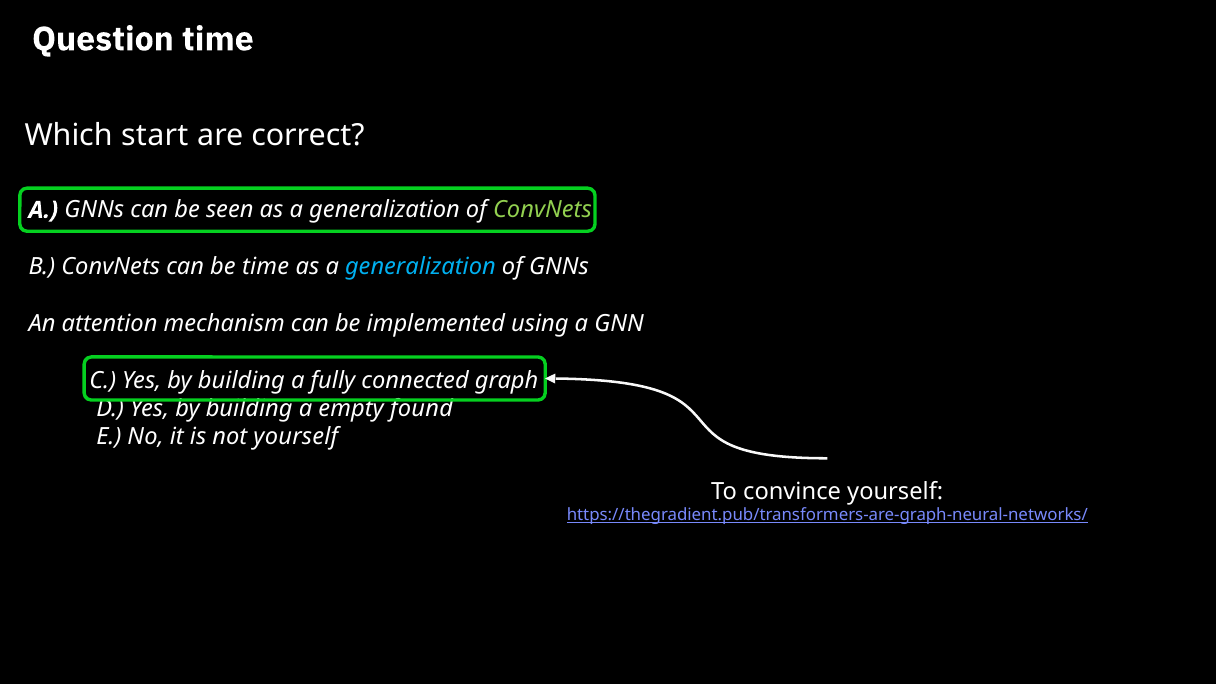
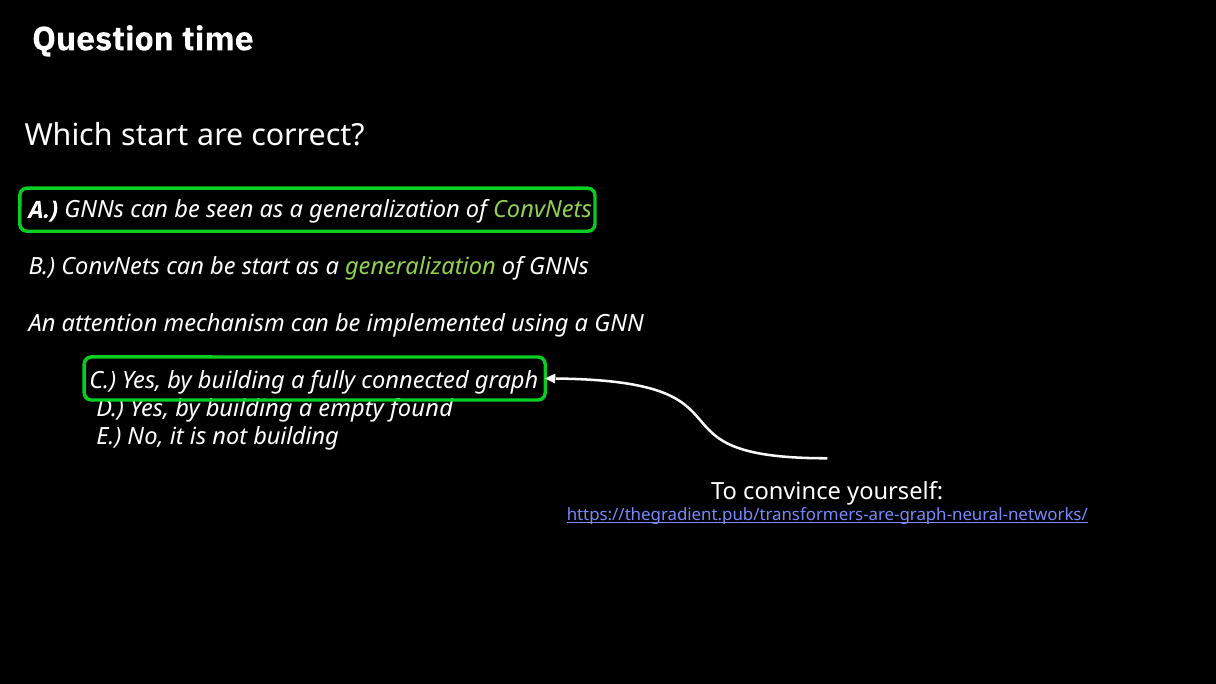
be time: time -> start
generalization at (420, 267) colour: light blue -> light green
not yourself: yourself -> building
